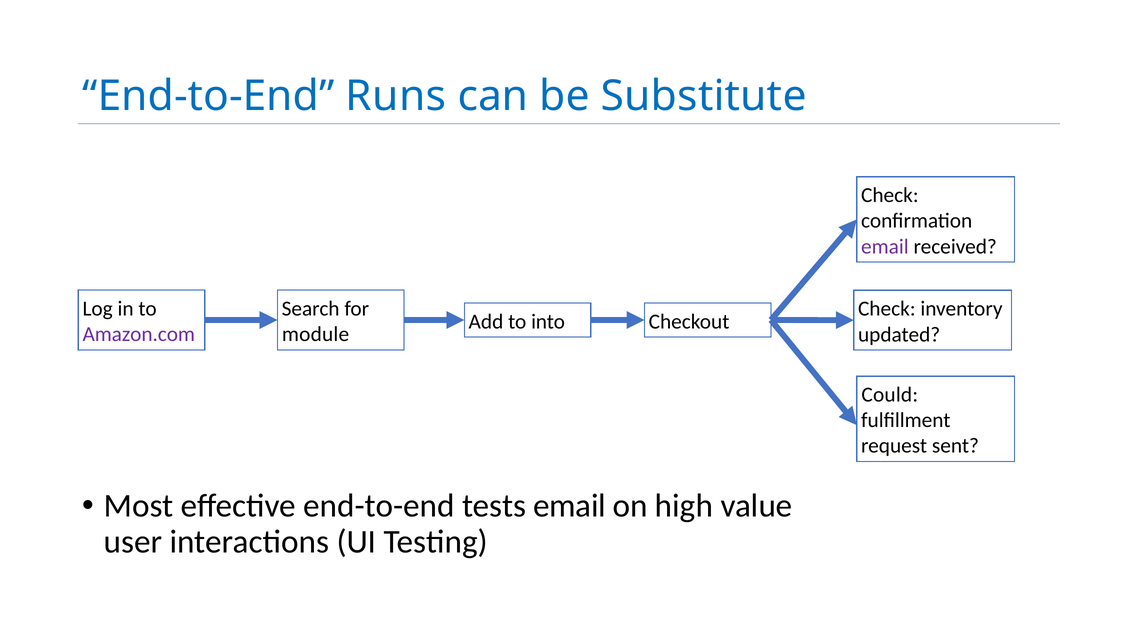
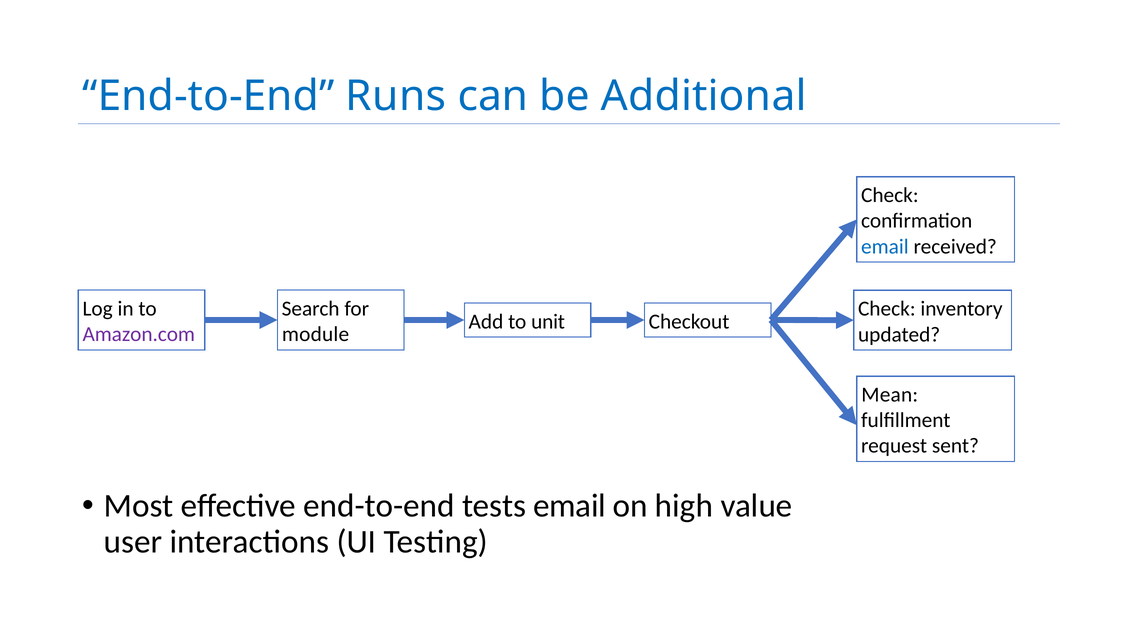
Substitute: Substitute -> Additional
email at (885, 247) colour: purple -> blue
into: into -> unit
Could: Could -> Mean
